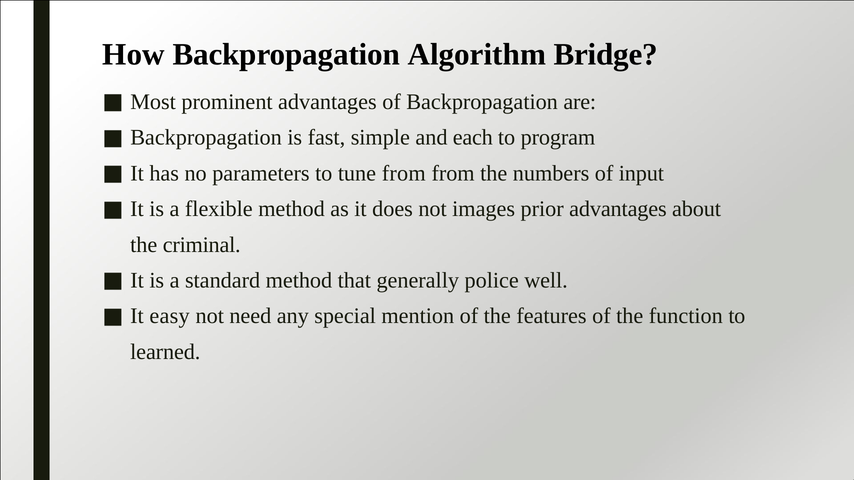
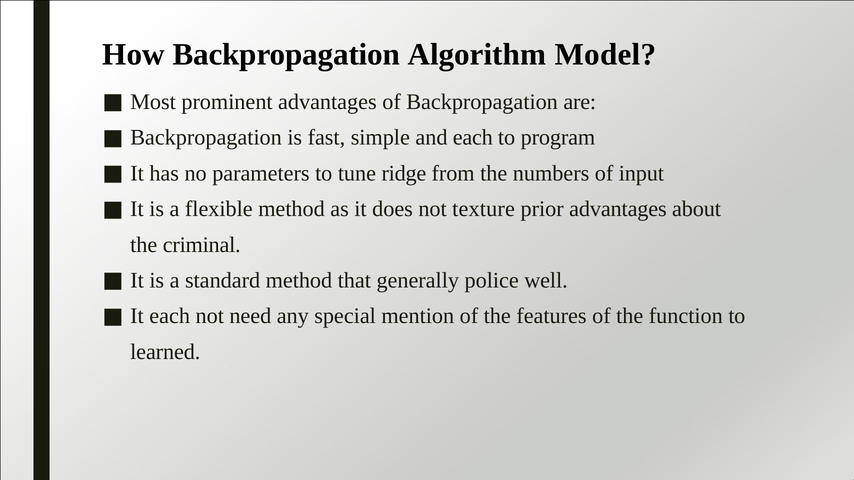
Bridge: Bridge -> Model
tune from: from -> ridge
images: images -> texture
It easy: easy -> each
